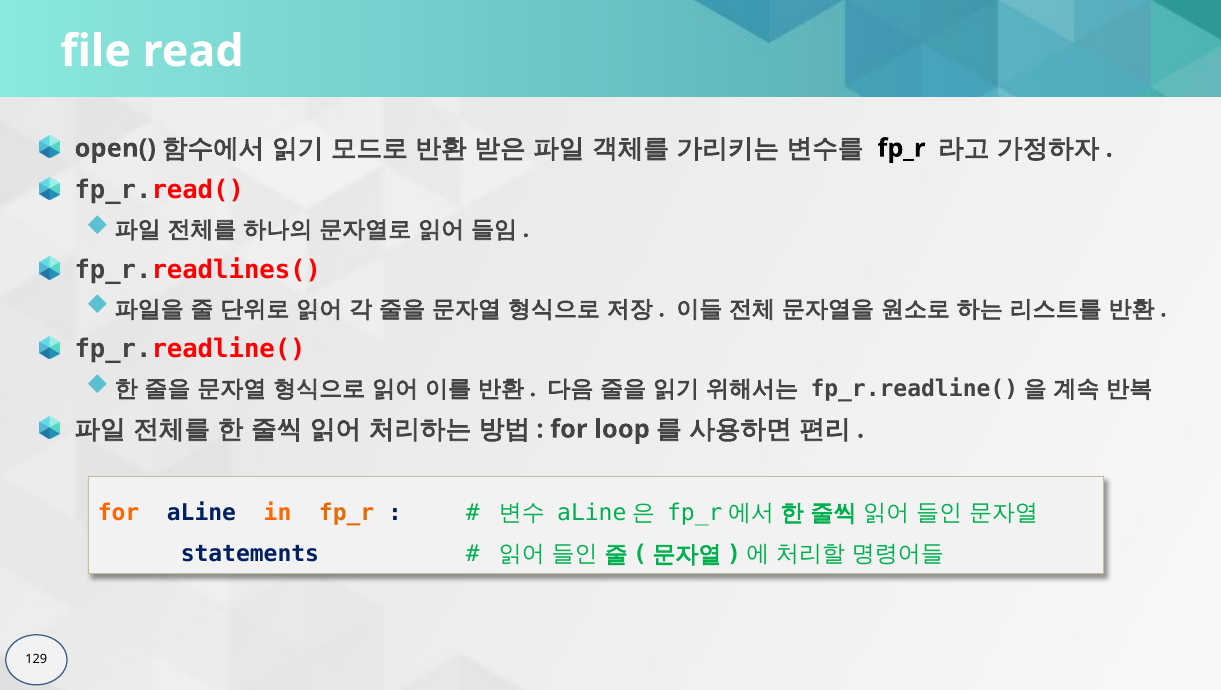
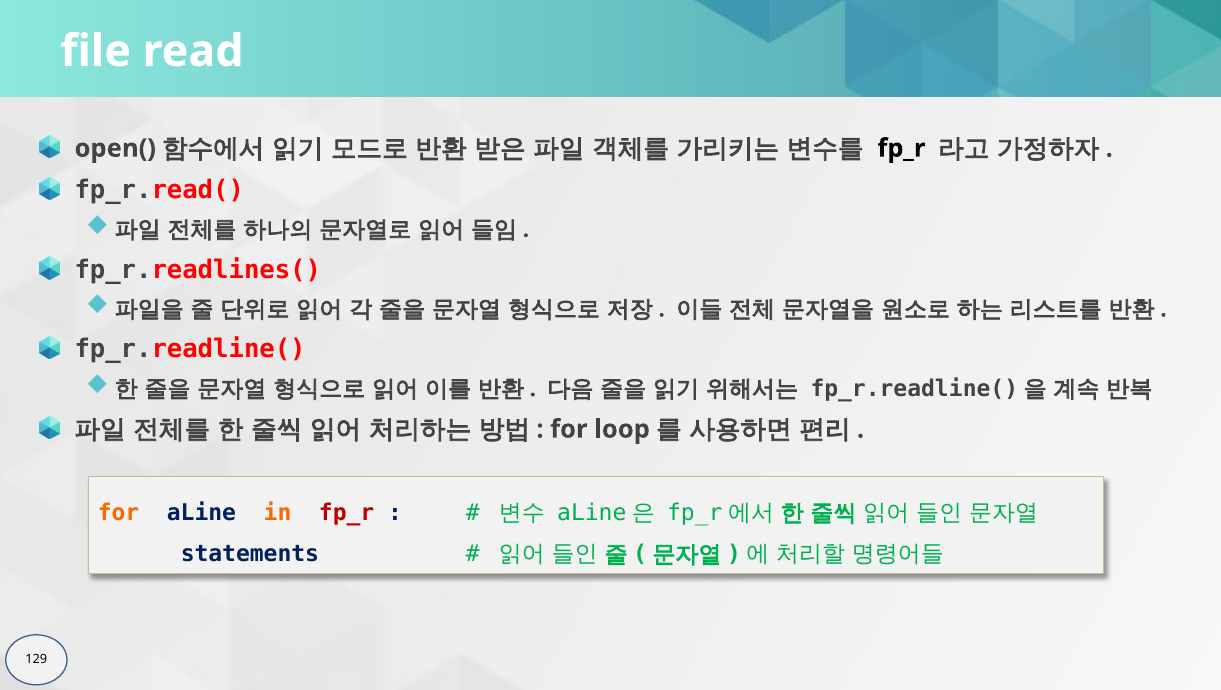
fp_r at (347, 513) colour: orange -> red
